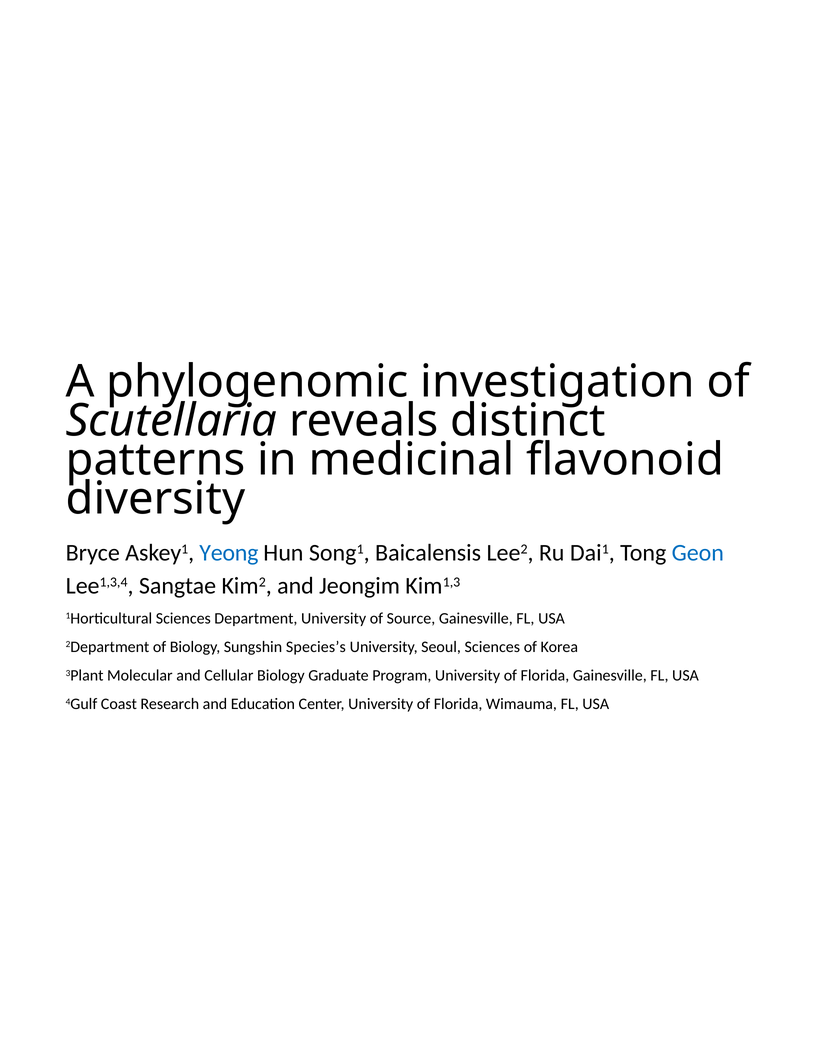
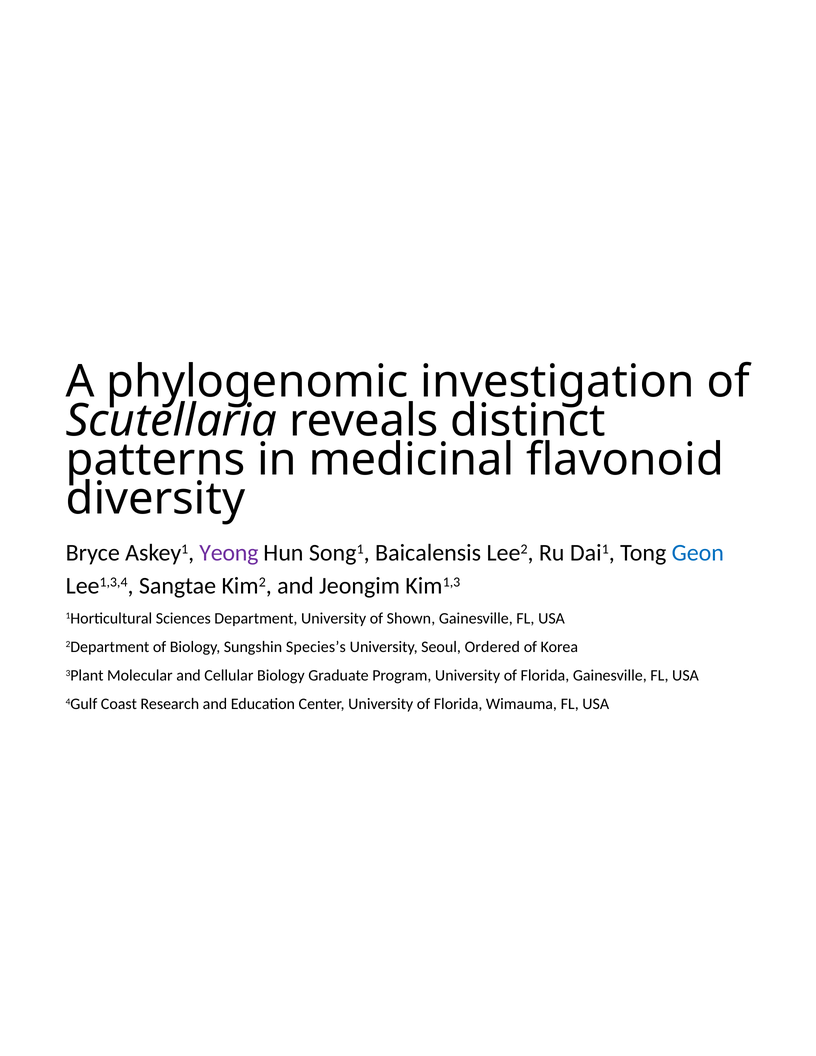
Yeong colour: blue -> purple
Source: Source -> Shown
Seoul Sciences: Sciences -> Ordered
